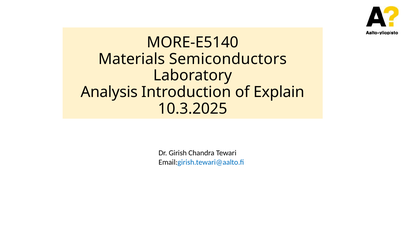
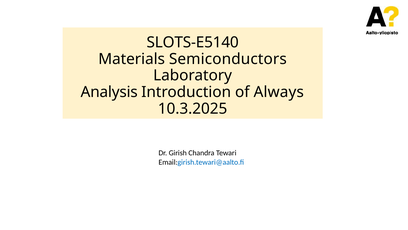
MORE-E5140: MORE-E5140 -> SLOTS-E5140
Explain: Explain -> Always
